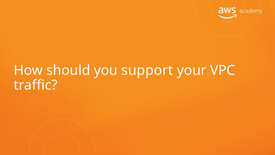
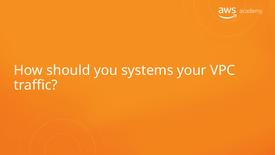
support: support -> systems
